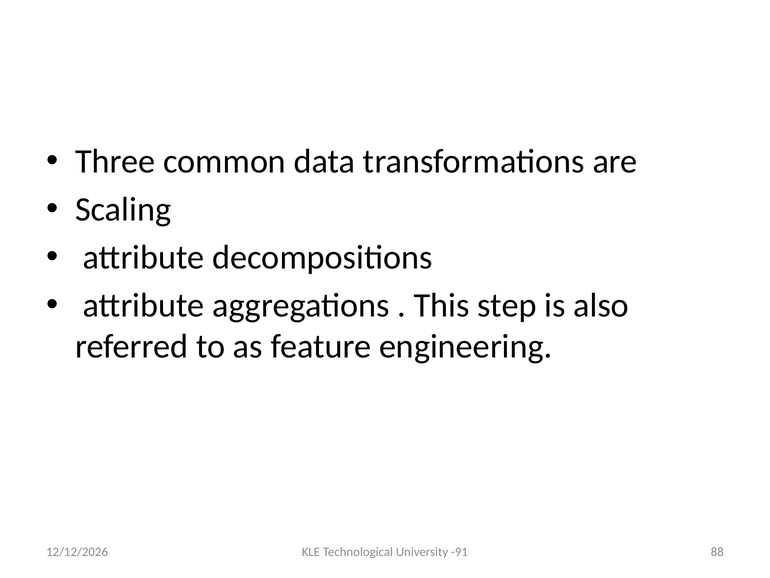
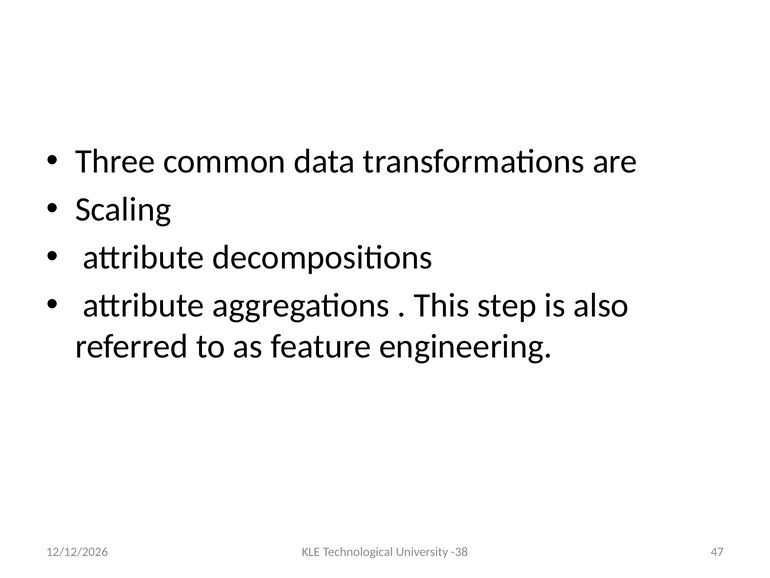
88: 88 -> 47
-91: -91 -> -38
